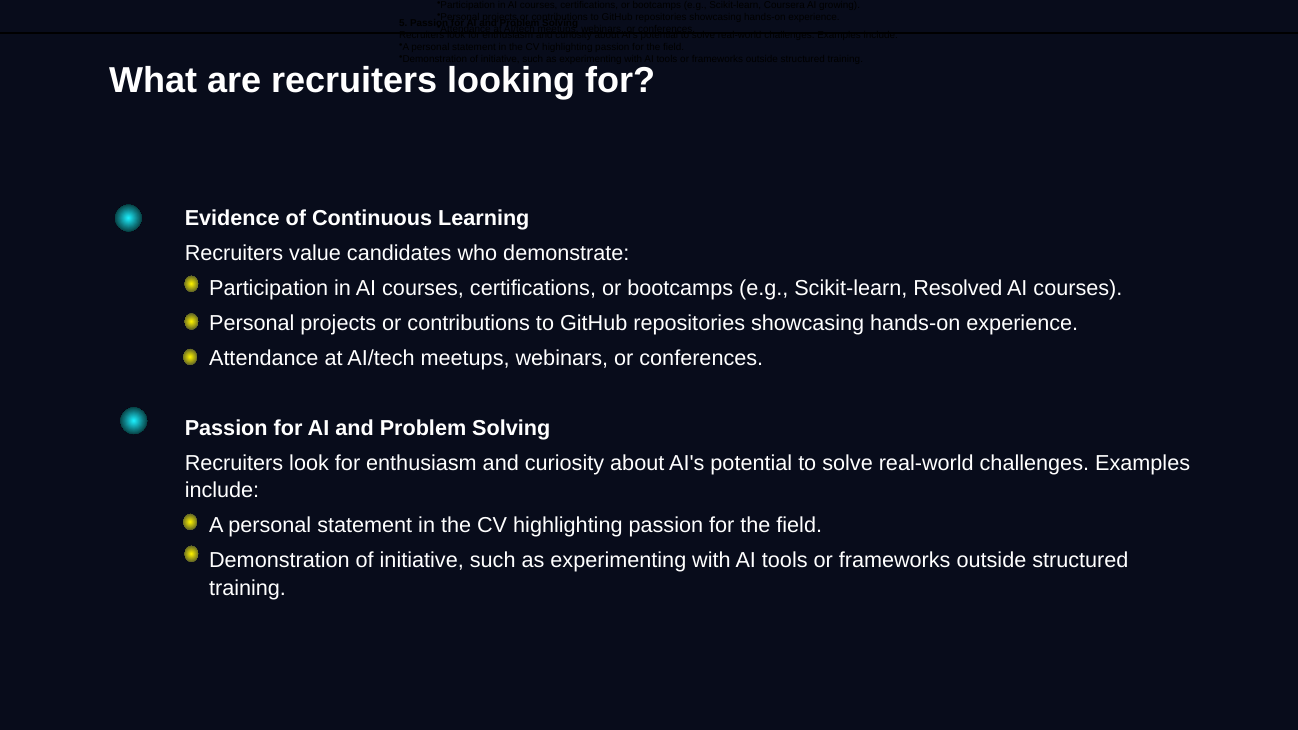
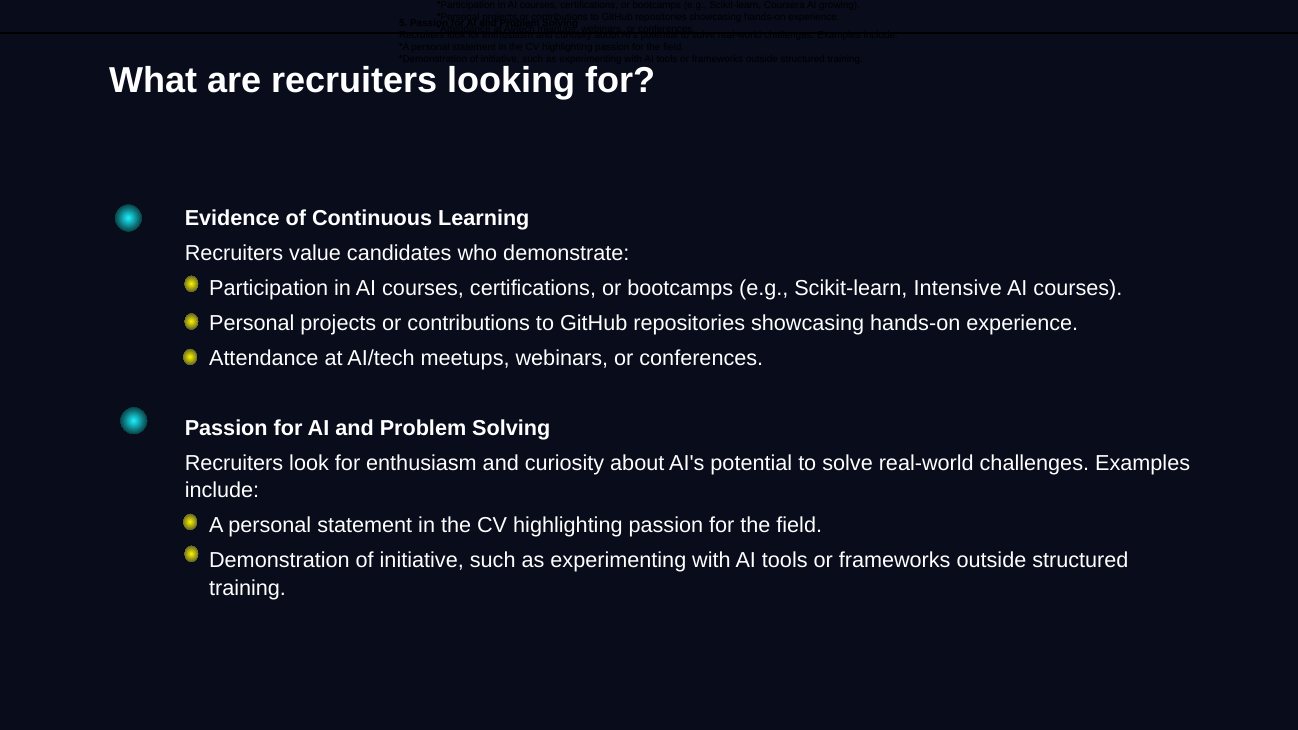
Resolved: Resolved -> Intensive
